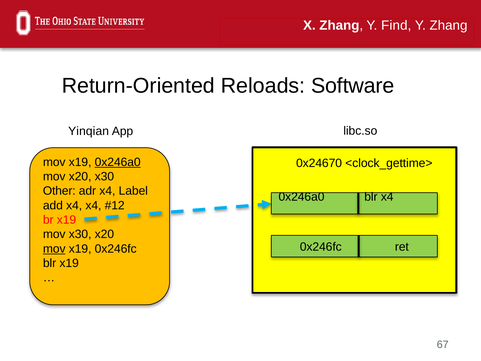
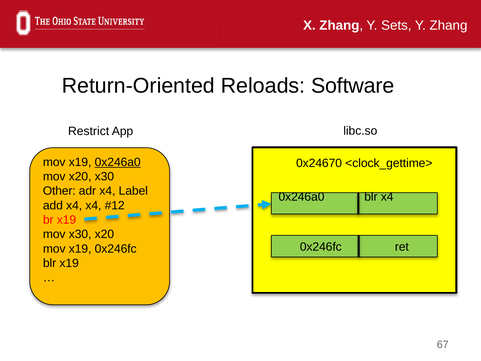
Find: Find -> Sets
Yinqian: Yinqian -> Restrict
mov at (54, 249) underline: present -> none
